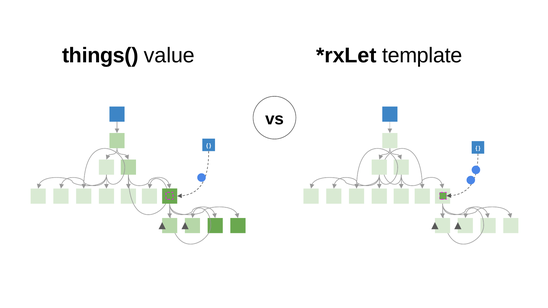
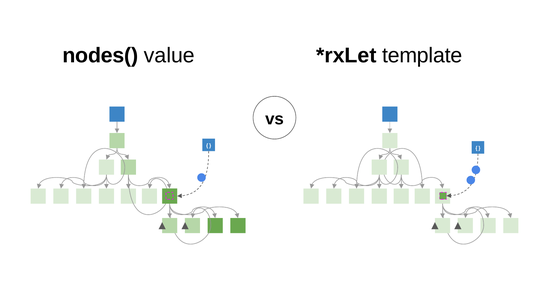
things(: things( -> nodes(
